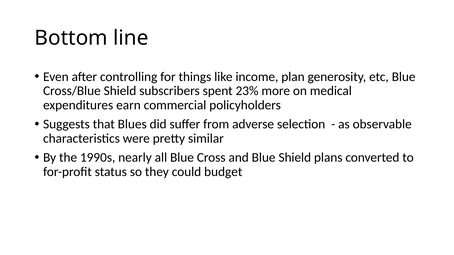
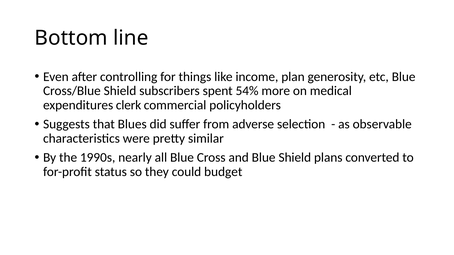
23%: 23% -> 54%
earn: earn -> clerk
